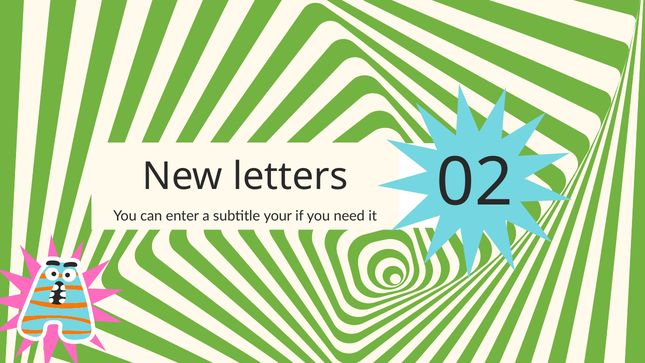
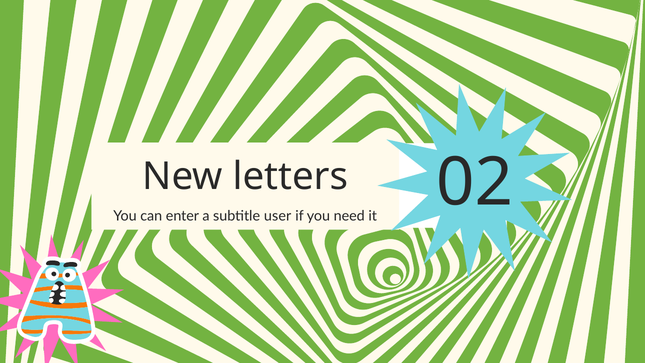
your: your -> user
